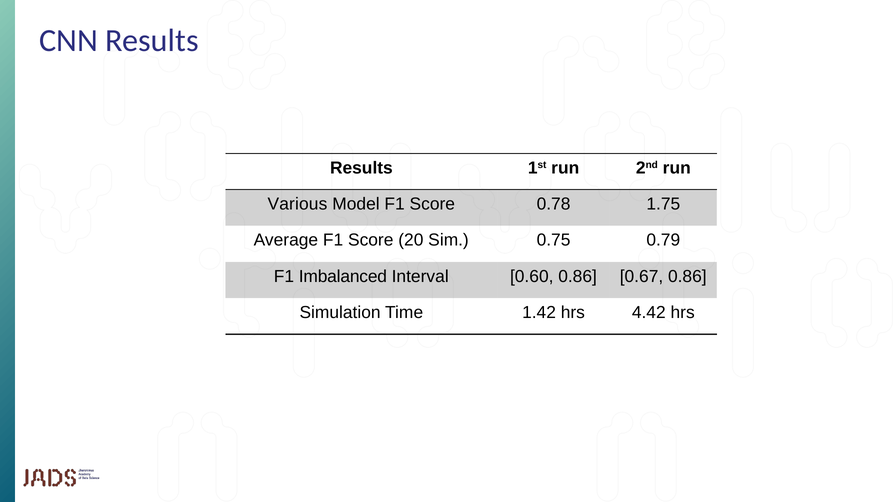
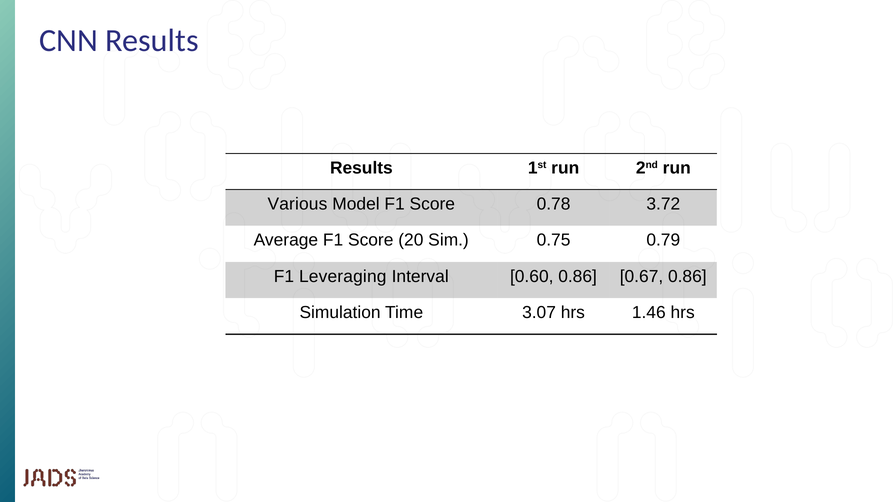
1.75: 1.75 -> 3.72
Imbalanced: Imbalanced -> Leveraging
1.42: 1.42 -> 3.07
4.42: 4.42 -> 1.46
